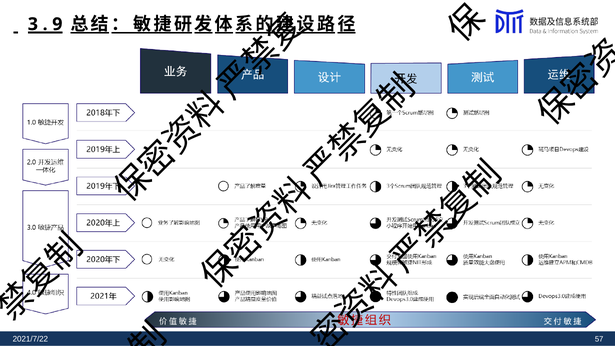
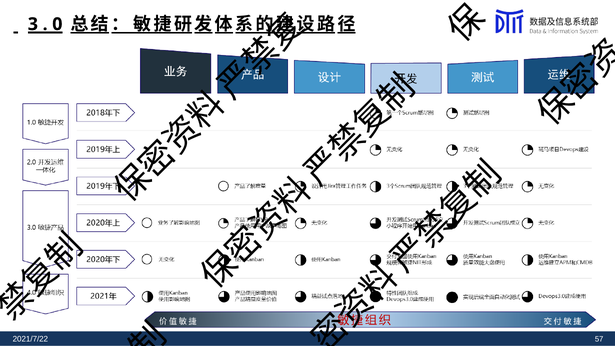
9: 9 -> 0
